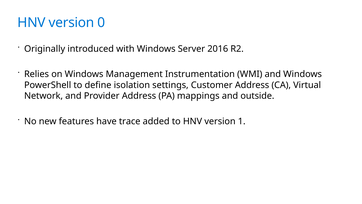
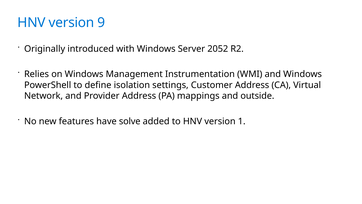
0: 0 -> 9
2016: 2016 -> 2052
trace: trace -> solve
